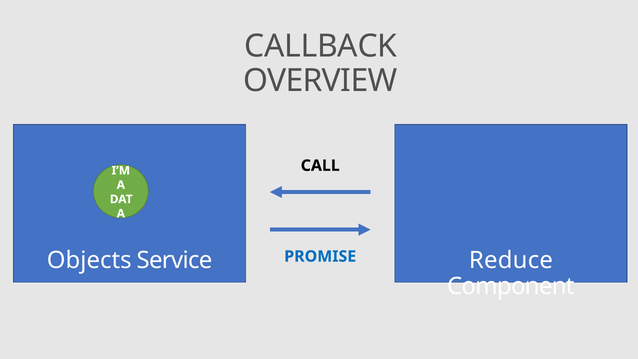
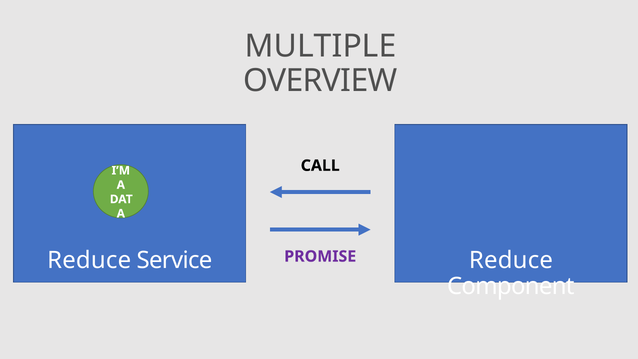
CALLBACK: CALLBACK -> MULTIPLE
PROMISE colour: blue -> purple
Objects at (89, 260): Objects -> Reduce
